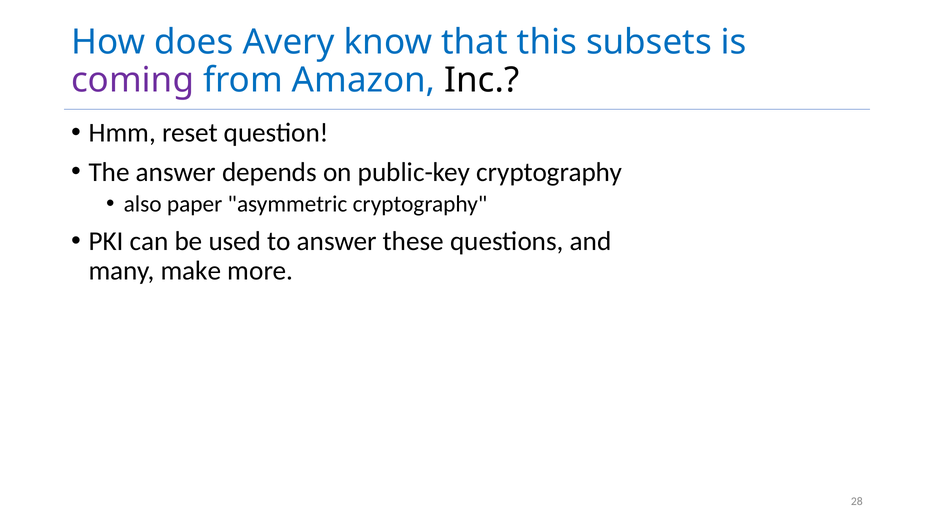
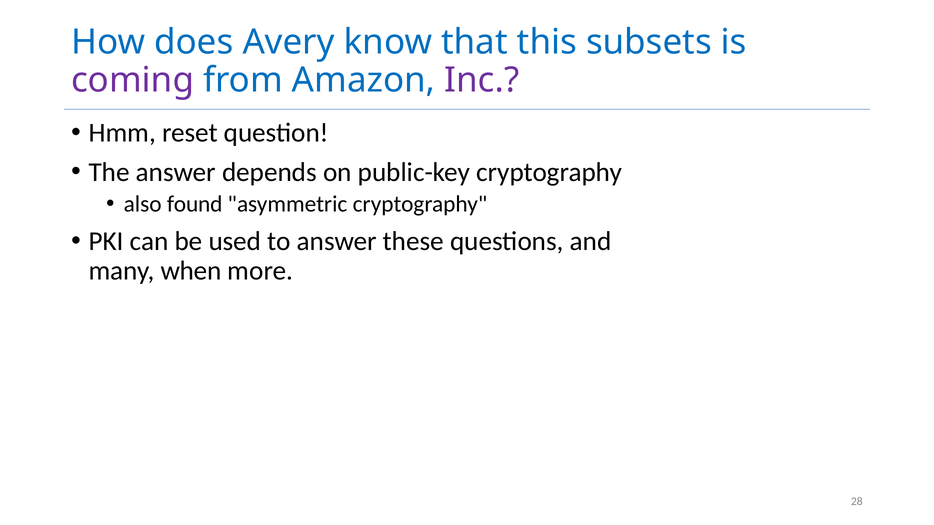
Inc colour: black -> purple
paper: paper -> found
make: make -> when
